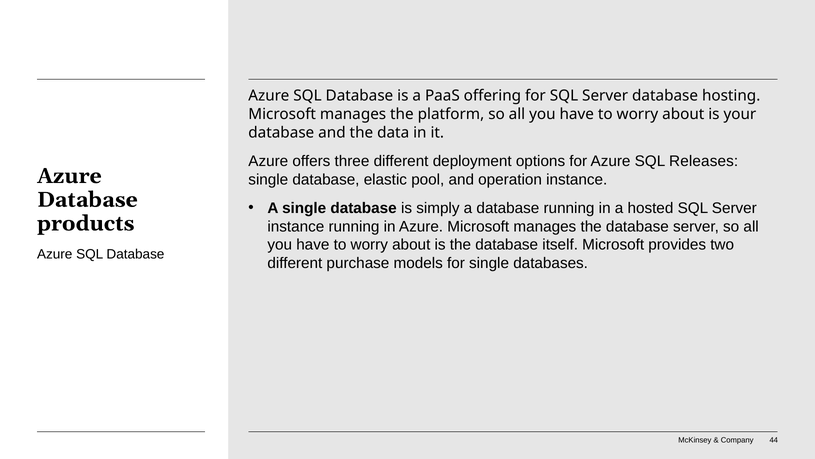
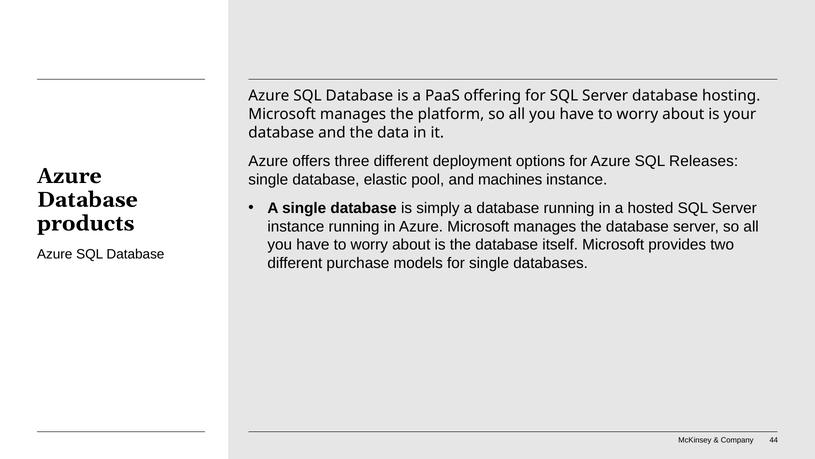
operation: operation -> machines
